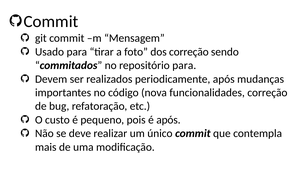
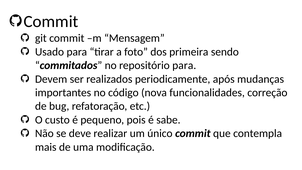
dos correção: correção -> primeira
é após: após -> sabe
